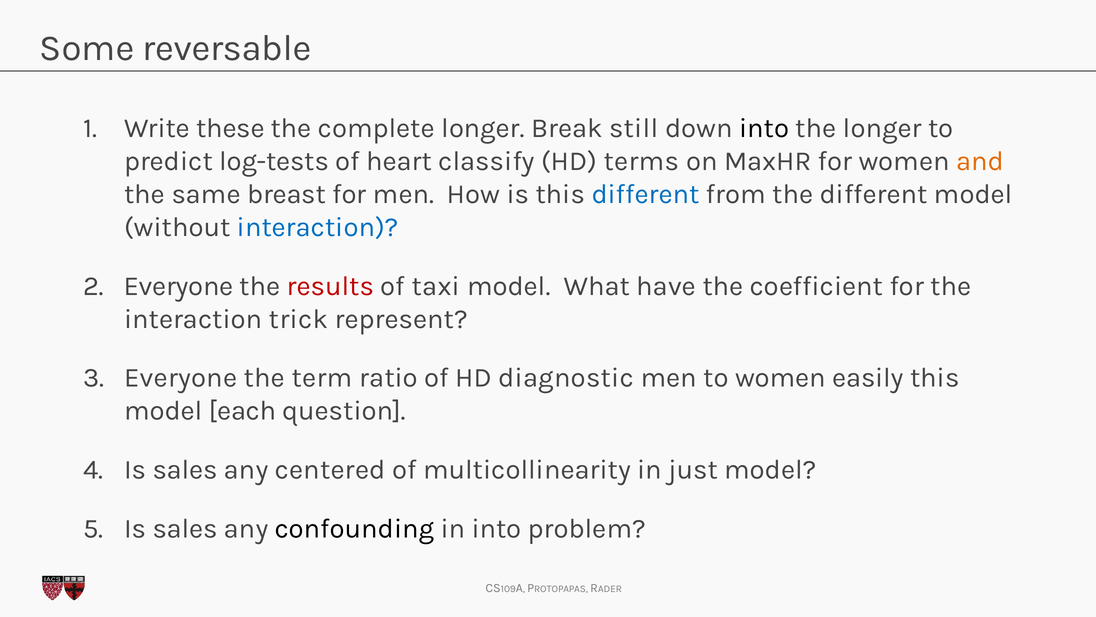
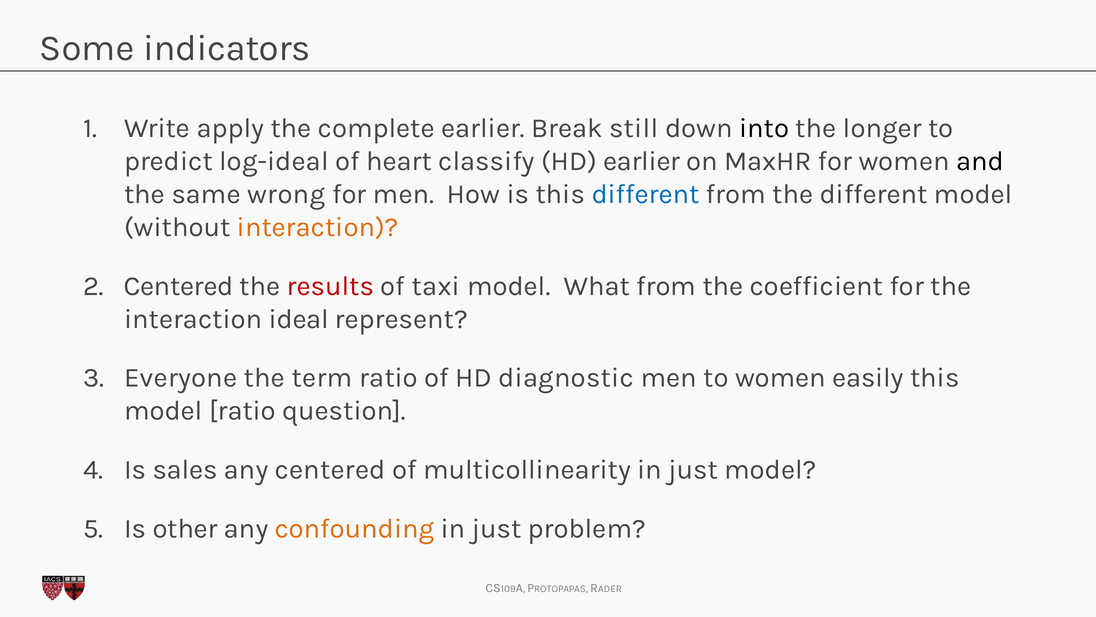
reversable: reversable -> indicators
these: these -> apply
complete longer: longer -> earlier
log-tests: log-tests -> log-ideal
HD terms: terms -> earlier
and colour: orange -> black
breast: breast -> wrong
interaction at (318, 227) colour: blue -> orange
Everyone at (179, 286): Everyone -> Centered
What have: have -> from
trick: trick -> ideal
model each: each -> ratio
sales at (185, 528): sales -> other
confounding colour: black -> orange
into at (497, 528): into -> just
